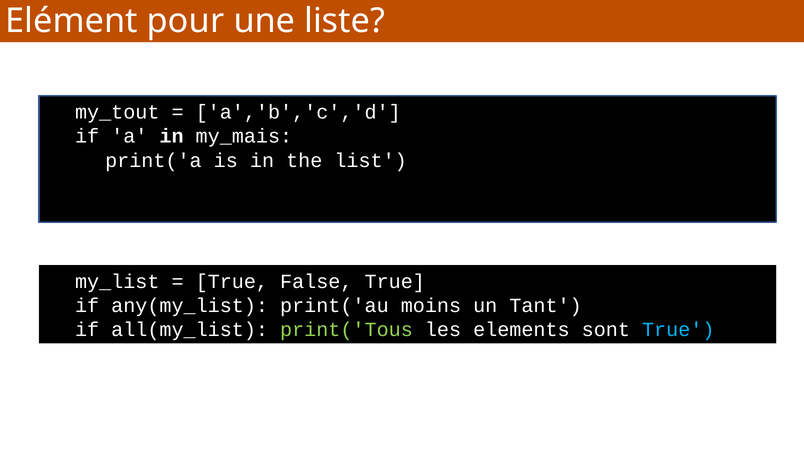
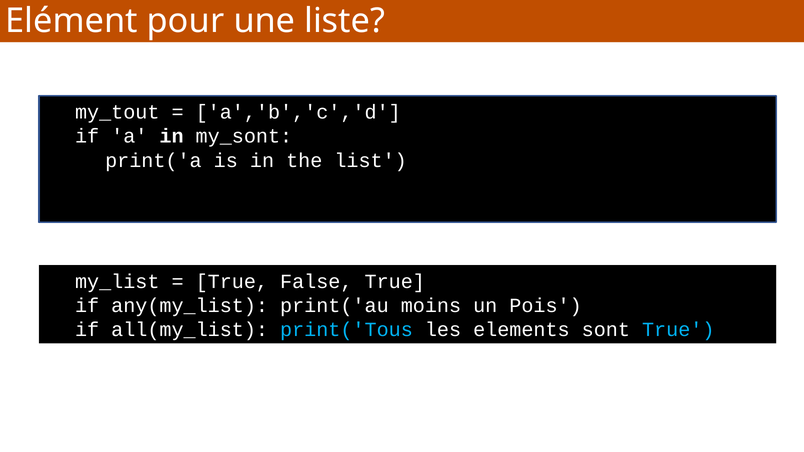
my_mais: my_mais -> my_sont
Tant: Tant -> Pois
print('Tous colour: light green -> light blue
